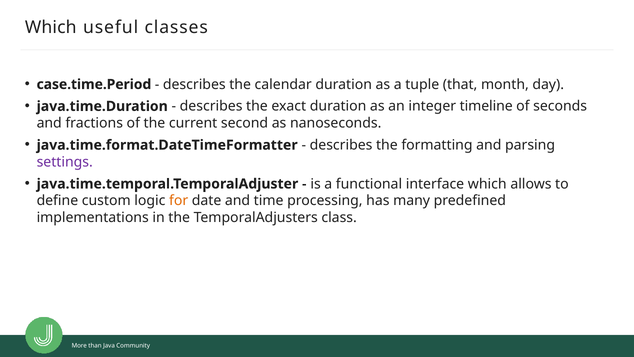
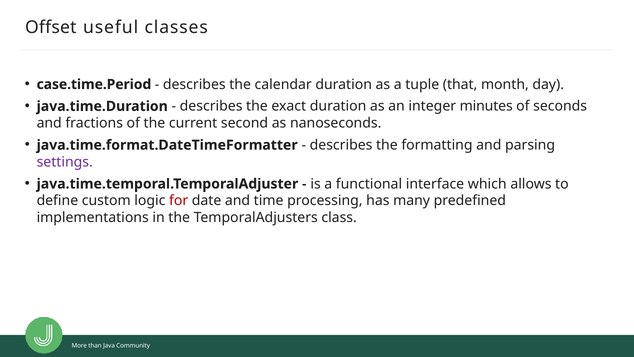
Which at (51, 28): Which -> Offset
timeline: timeline -> minutes
for colour: orange -> red
